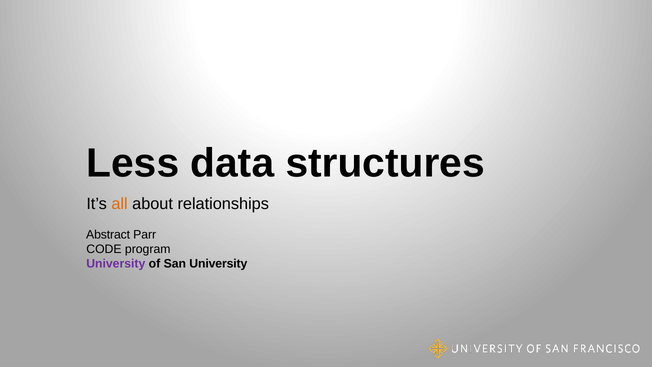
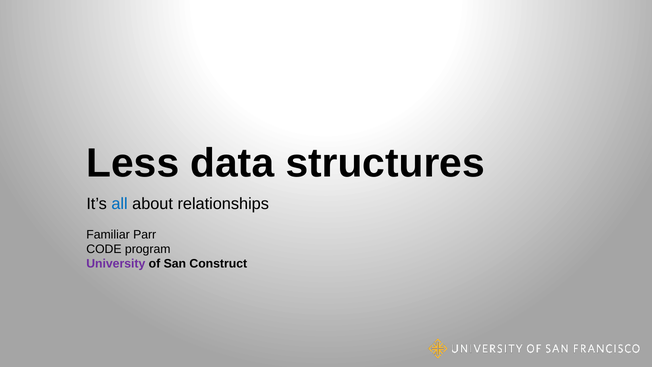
all colour: orange -> blue
Abstract: Abstract -> Familiar
San University: University -> Construct
